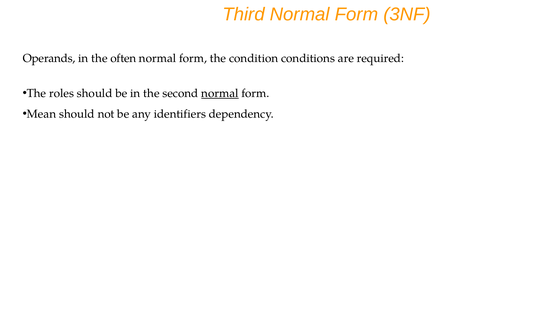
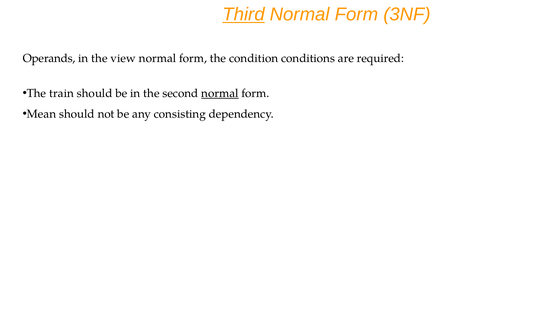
Third underline: none -> present
often: often -> view
roles: roles -> train
identifiers: identifiers -> consisting
